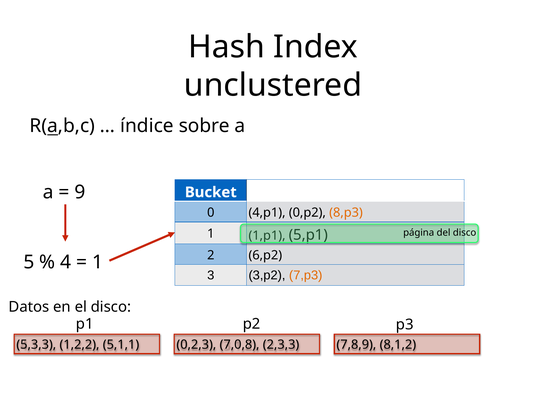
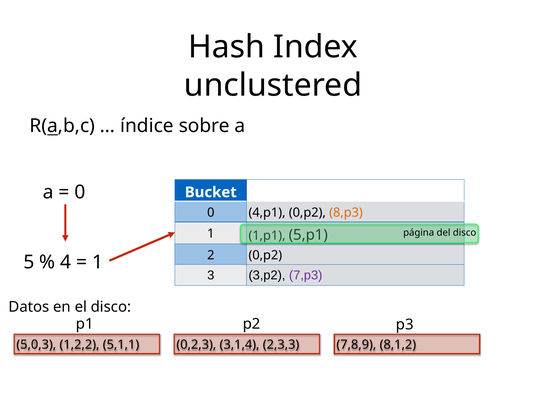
9 at (80, 192): 9 -> 0
2 6,p2: 6,p2 -> 0,p2
7,p3 colour: orange -> purple
5,3,3: 5,3,3 -> 5,0,3
7,0,8: 7,0,8 -> 3,1,4
